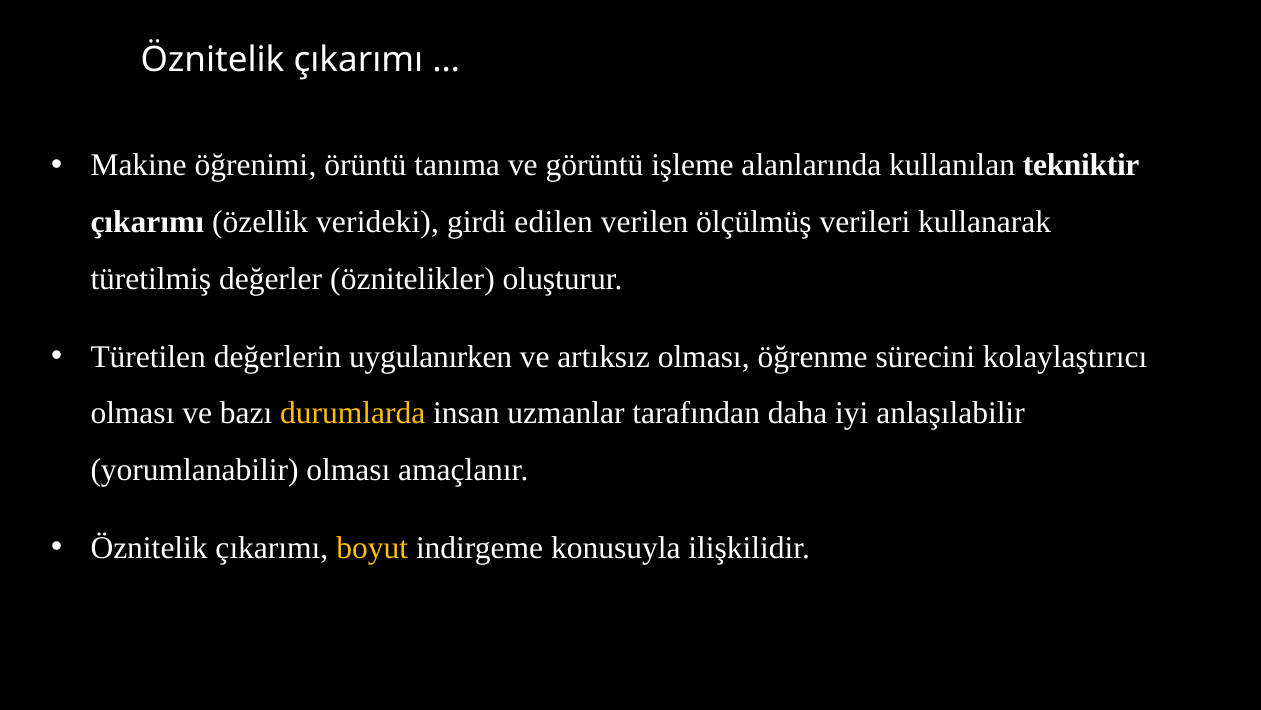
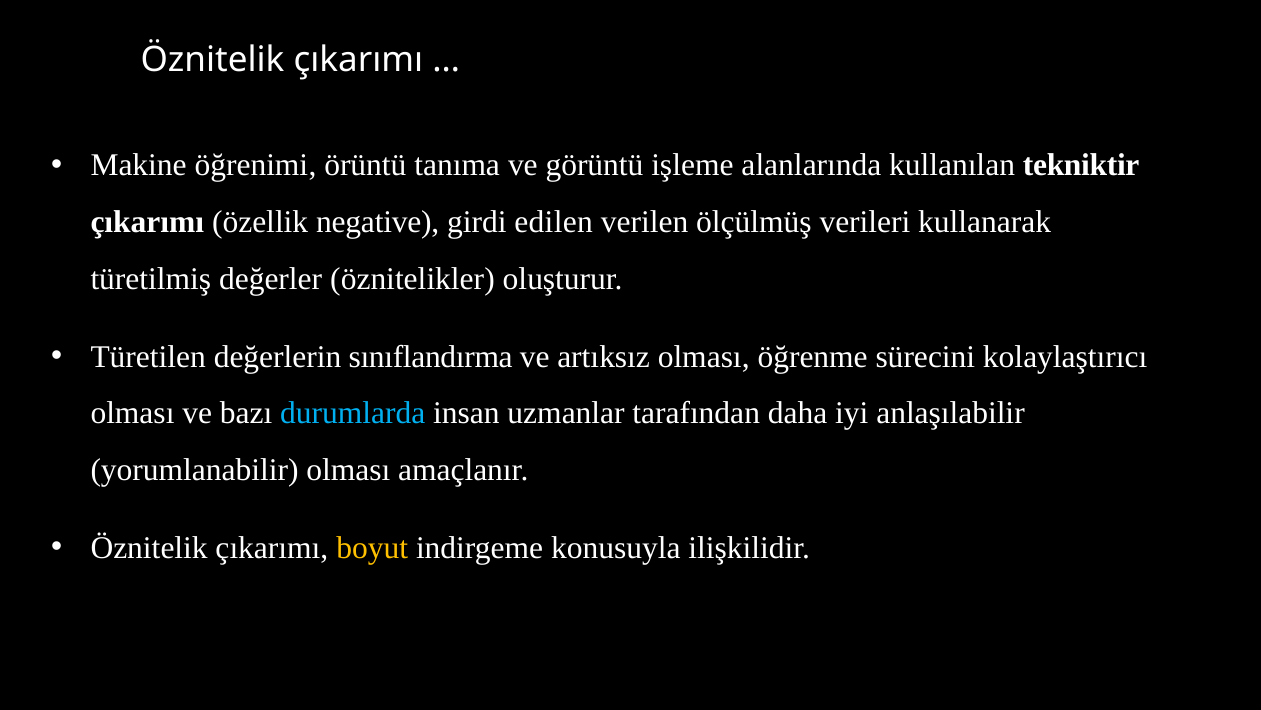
verideki: verideki -> negative
uygulanırken: uygulanırken -> sınıflandırma
durumlarda colour: yellow -> light blue
